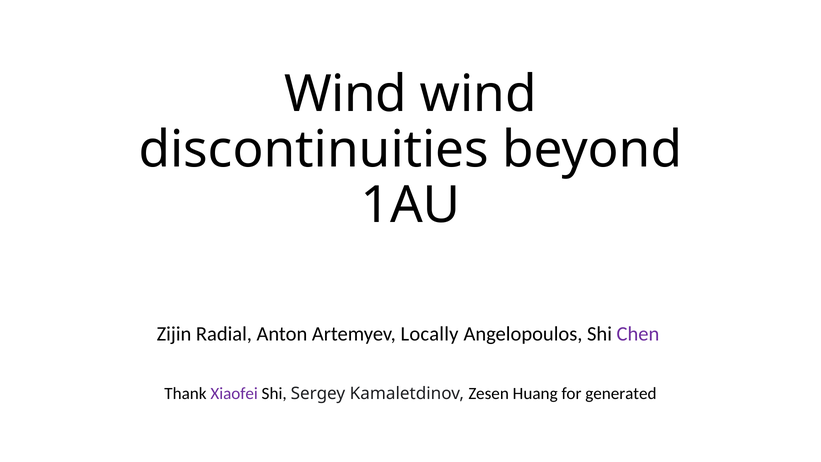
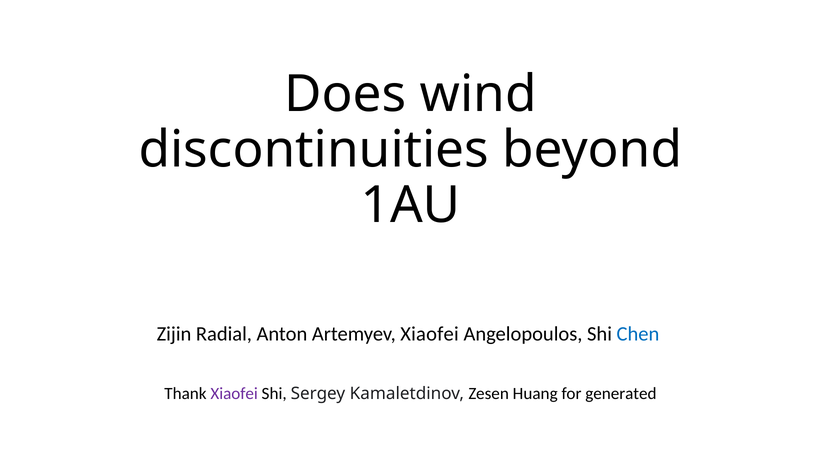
Wind at (346, 94): Wind -> Does
Artemyev Locally: Locally -> Xiaofei
Chen colour: purple -> blue
